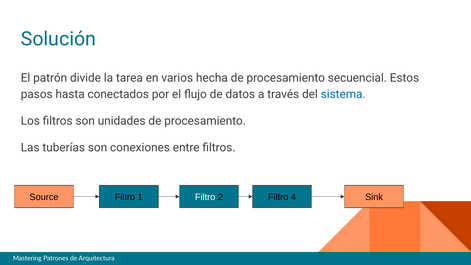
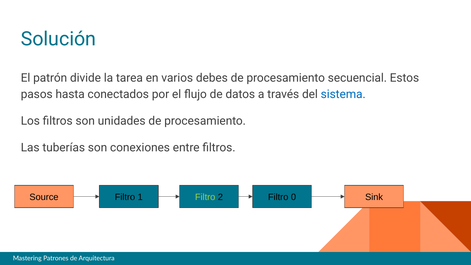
hecha: hecha -> debes
Filtro at (205, 197) colour: white -> light green
4: 4 -> 0
